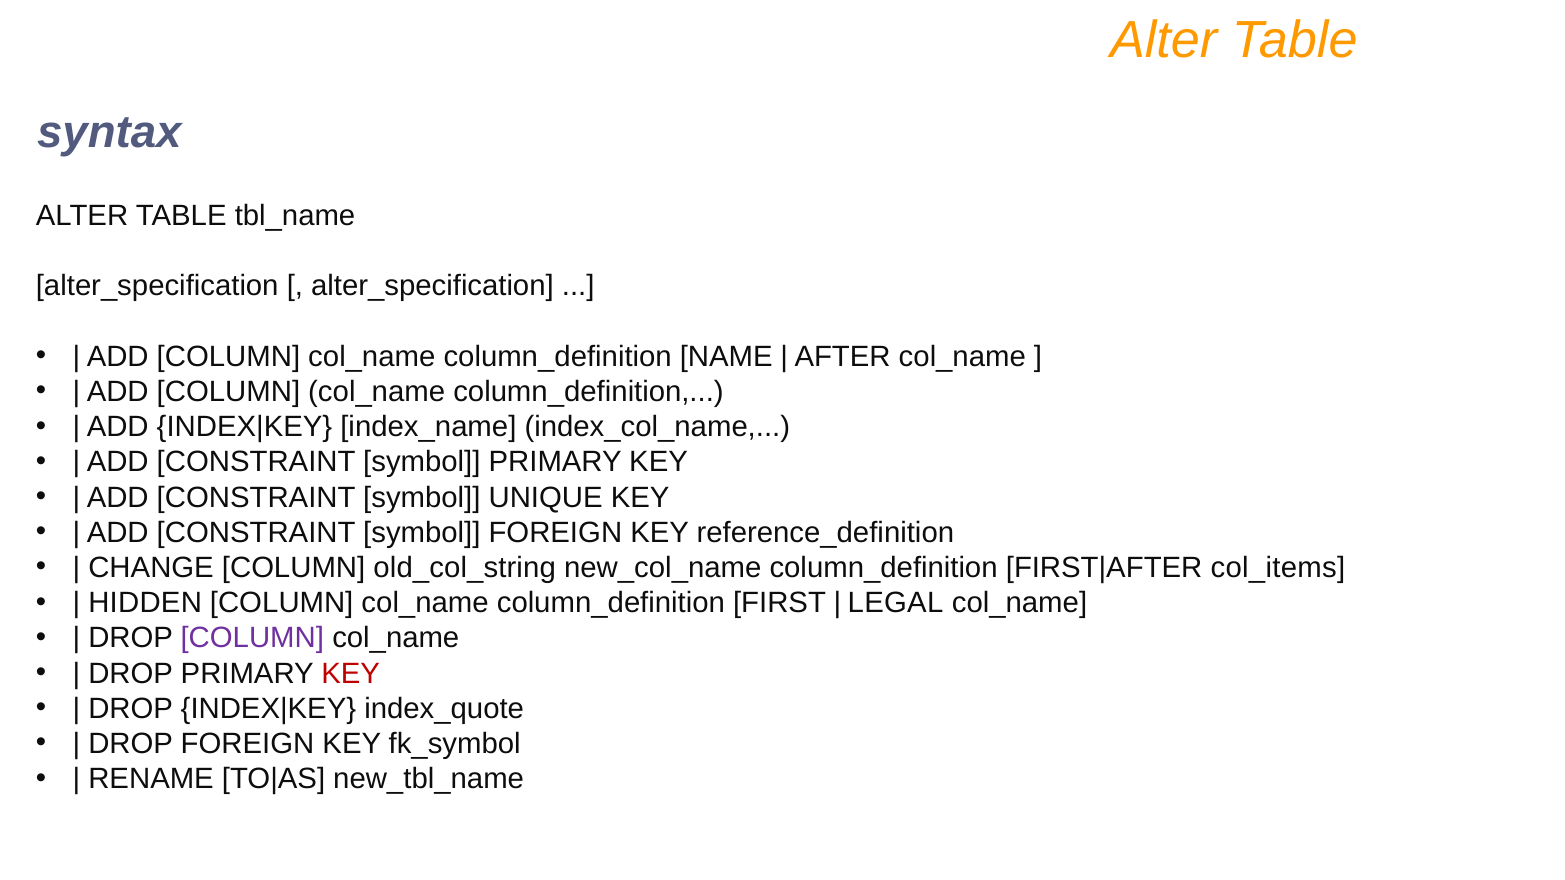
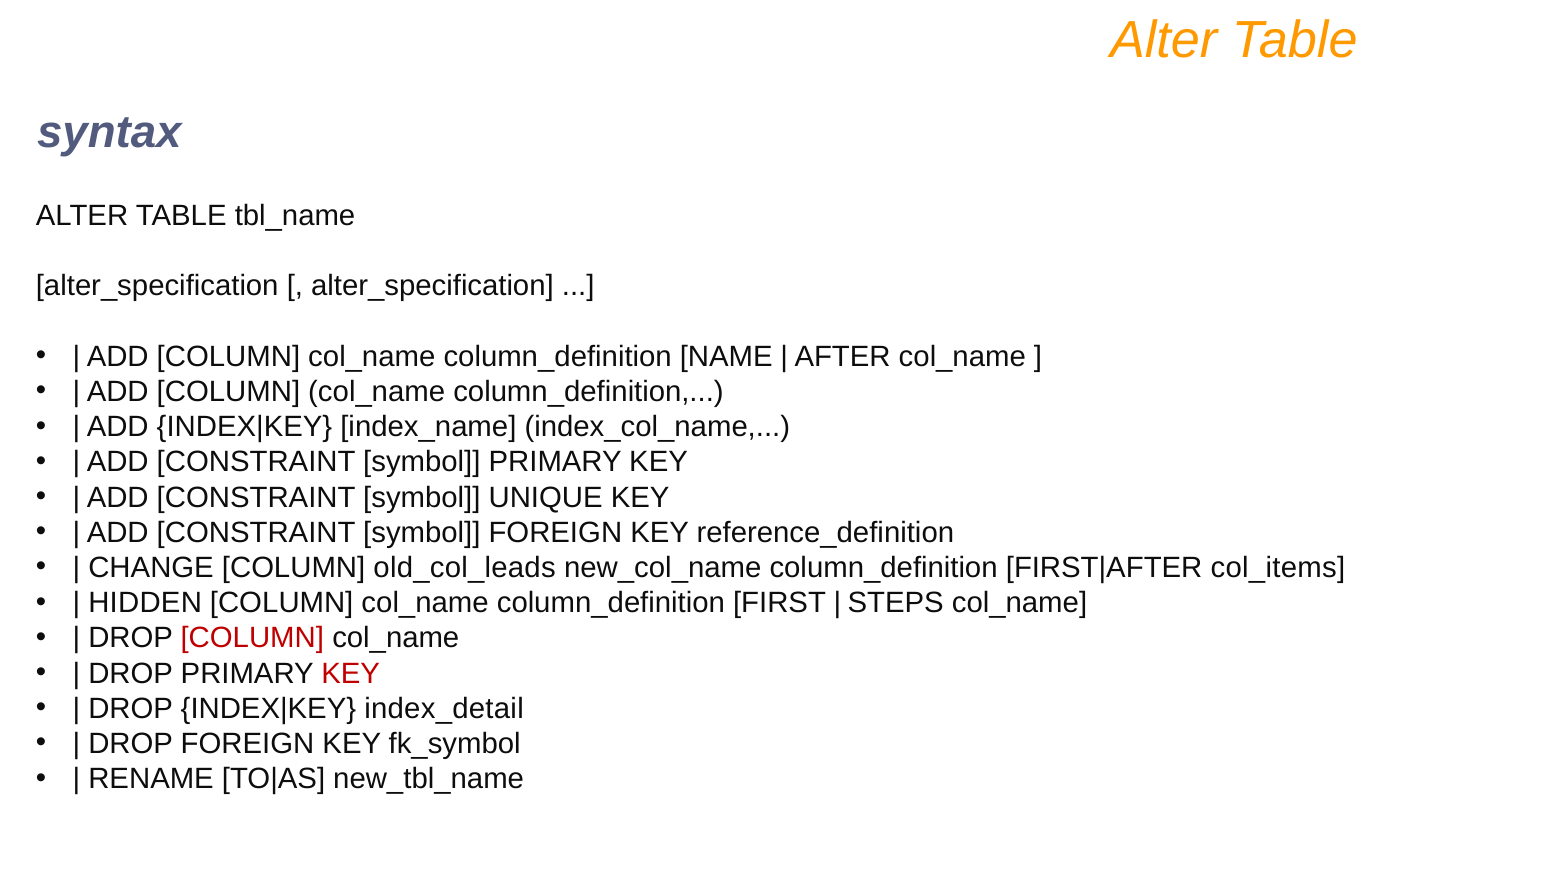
old_col_string: old_col_string -> old_col_leads
LEGAL: LEGAL -> STEPS
COLUMN at (252, 639) colour: purple -> red
index_quote: index_quote -> index_detail
